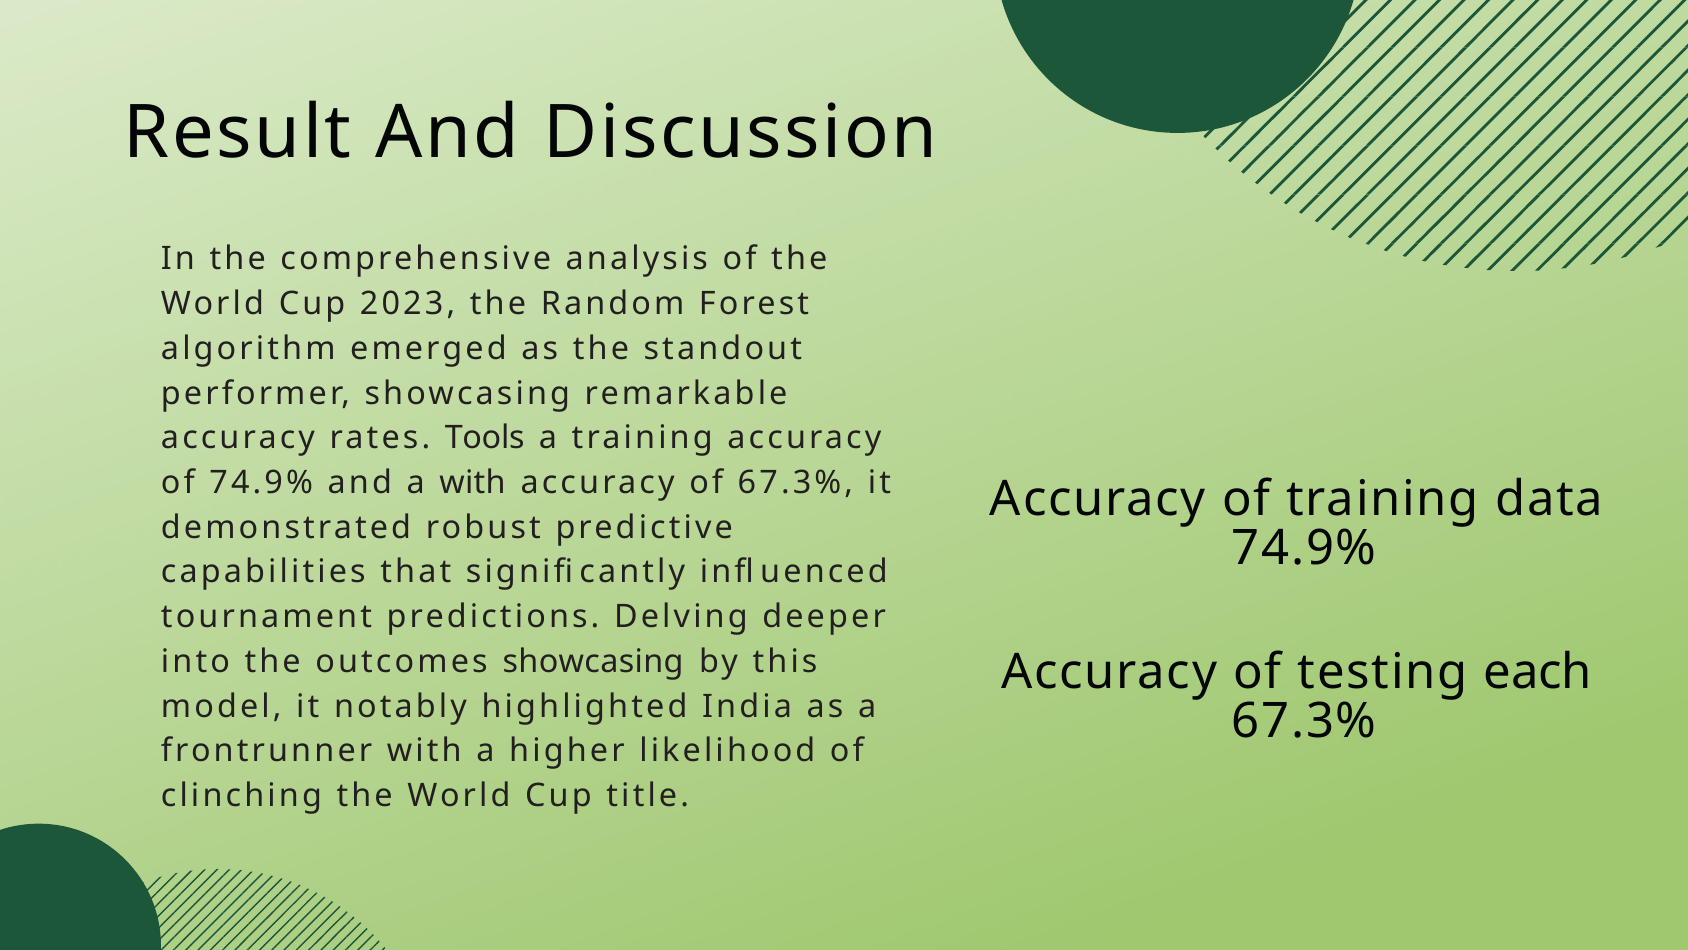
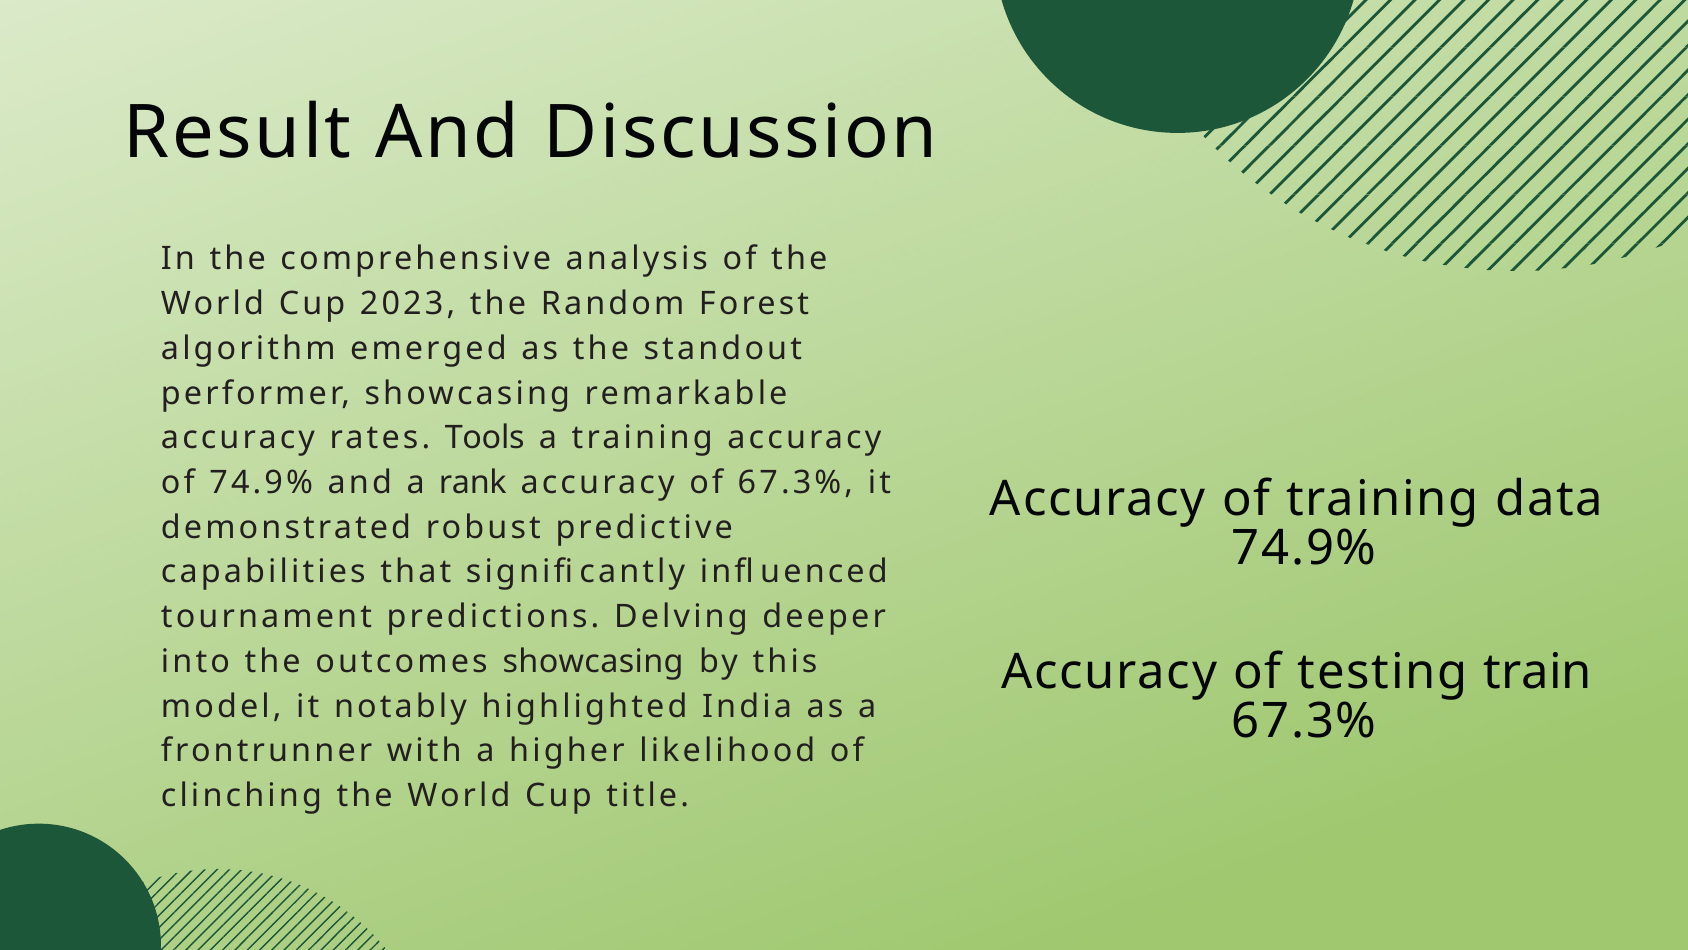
a with: with -> rank
each: each -> train
